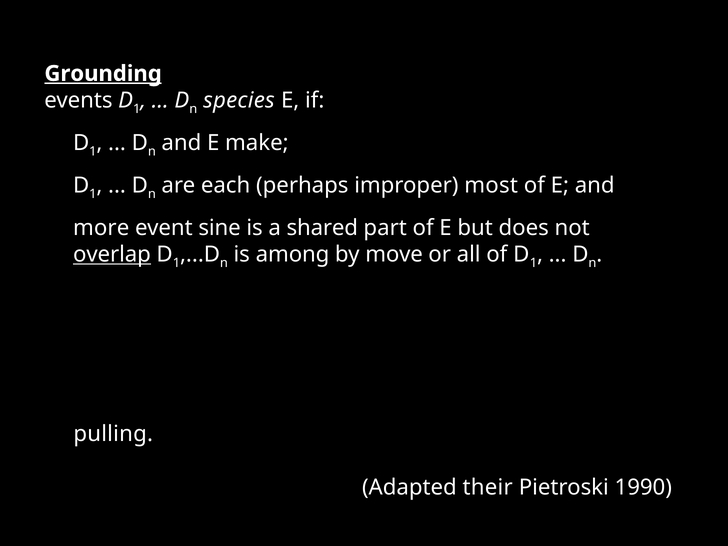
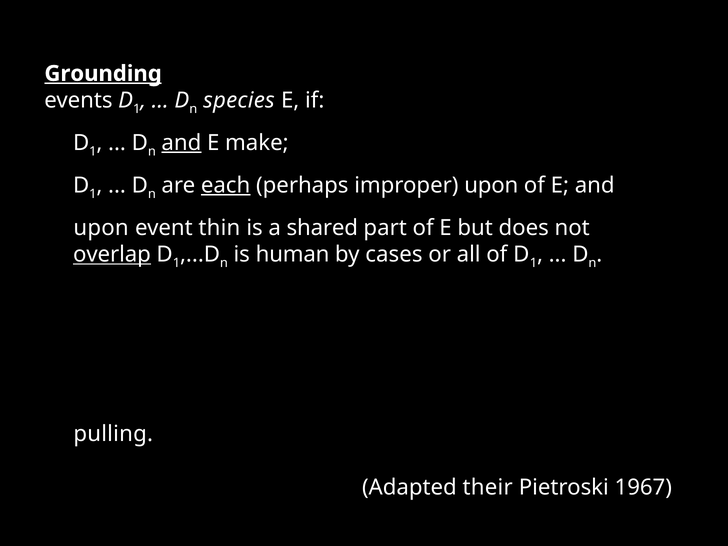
and at (181, 143) underline: none -> present
each underline: none -> present
improper most: most -> upon
more at (101, 228): more -> upon
sine: sine -> thin
is among: among -> human
move: move -> cases
1990: 1990 -> 1967
